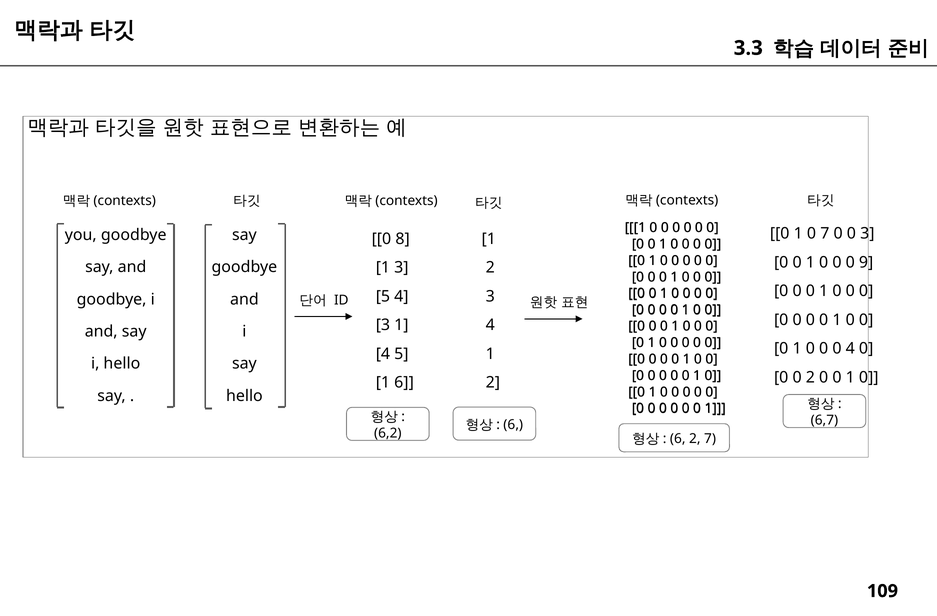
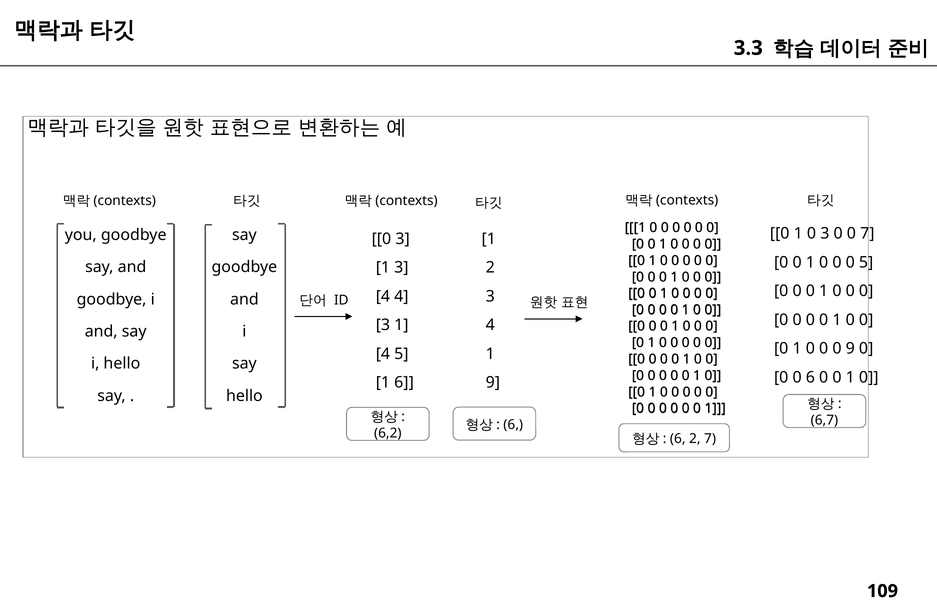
1 0 7: 7 -> 3
0 3: 3 -> 7
8 at (403, 239): 8 -> 3
0 9: 9 -> 5
5 at (383, 296): 5 -> 4
0 4: 4 -> 9
0 2: 2 -> 6
2 at (493, 382): 2 -> 9
